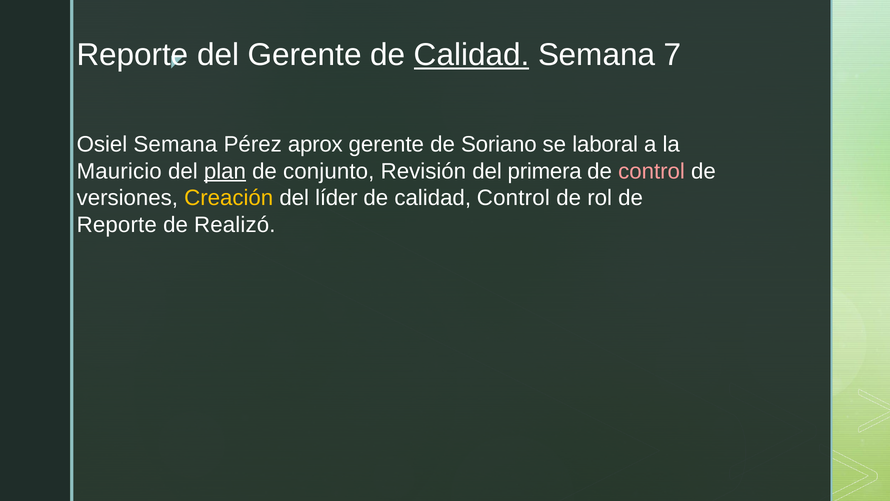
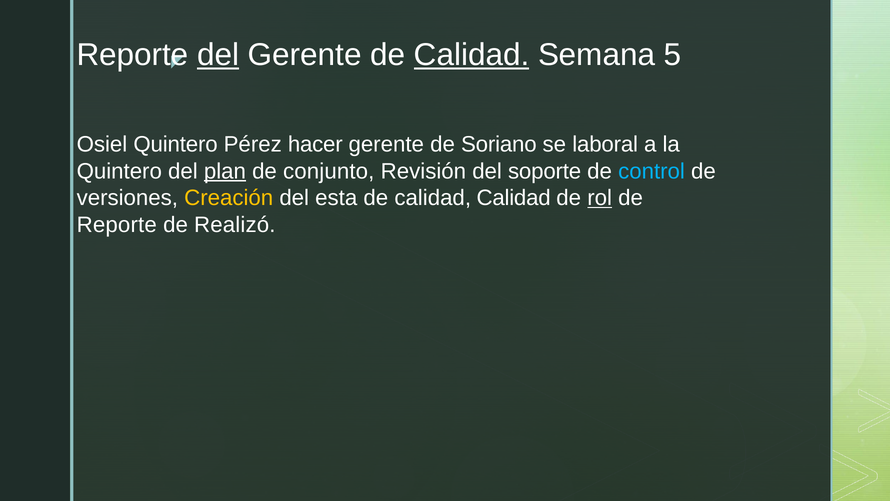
del at (218, 55) underline: none -> present
7: 7 -> 5
Osiel Semana: Semana -> Quintero
aprox: aprox -> hacer
Mauricio at (119, 171): Mauricio -> Quintero
primera: primera -> soporte
control at (652, 171) colour: pink -> light blue
líder: líder -> esta
calidad Control: Control -> Calidad
rol underline: none -> present
